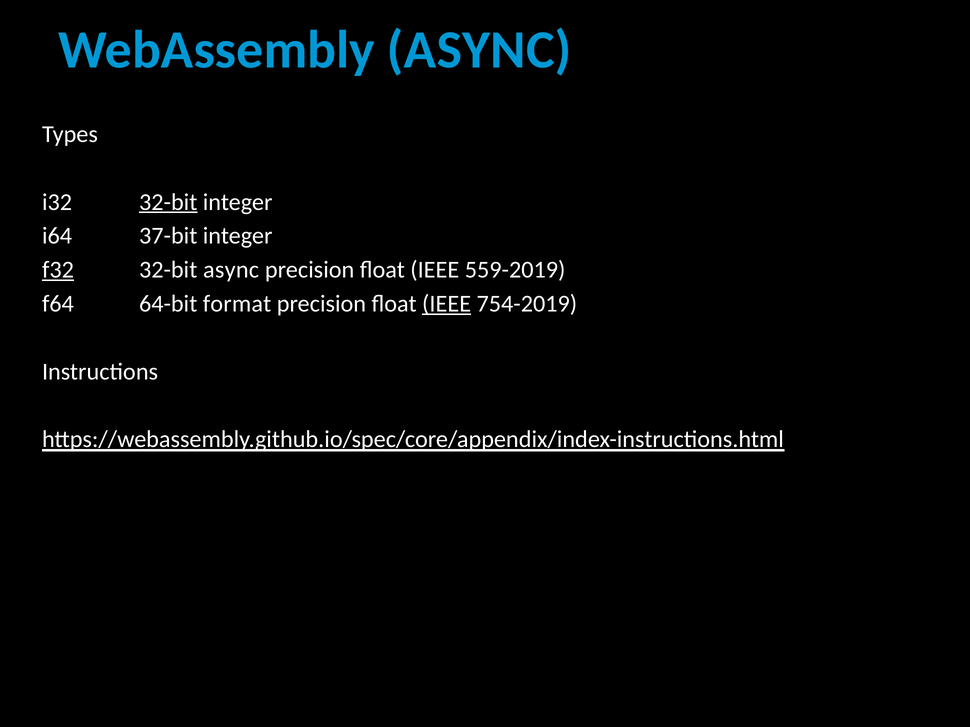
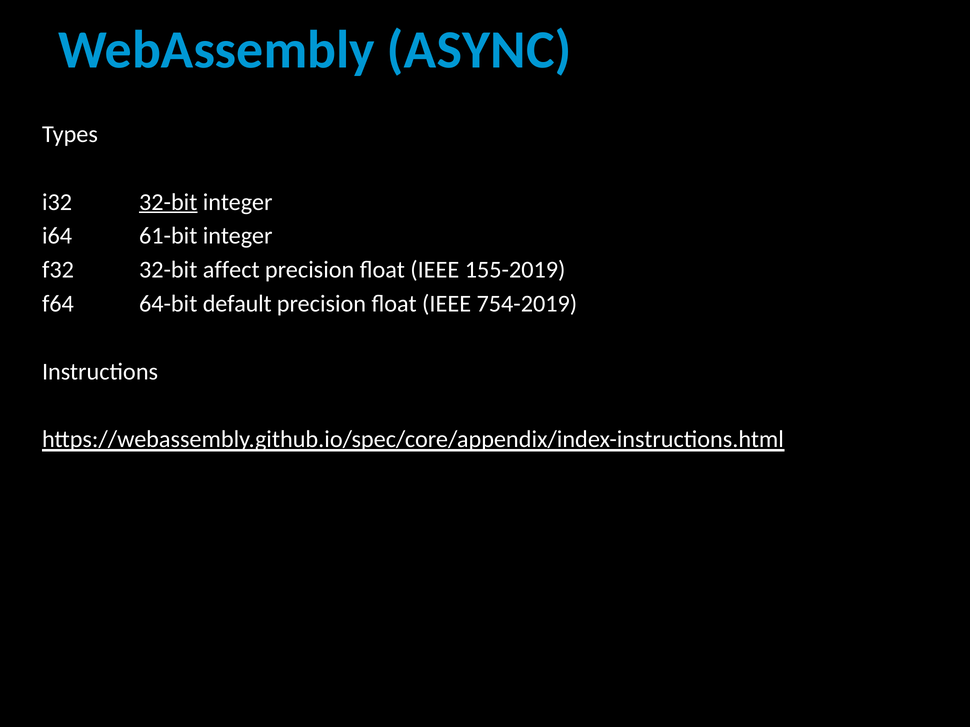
37-bit: 37-bit -> 61-bit
f32 underline: present -> none
32-bit async: async -> affect
559-2019: 559-2019 -> 155-2019
format: format -> default
IEEE at (447, 304) underline: present -> none
